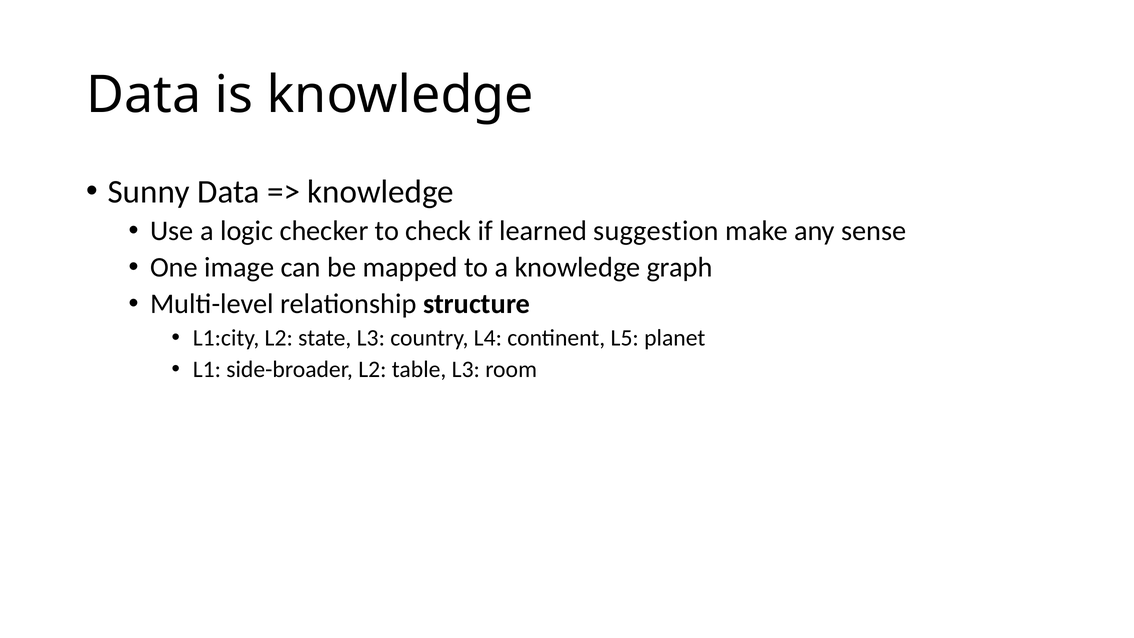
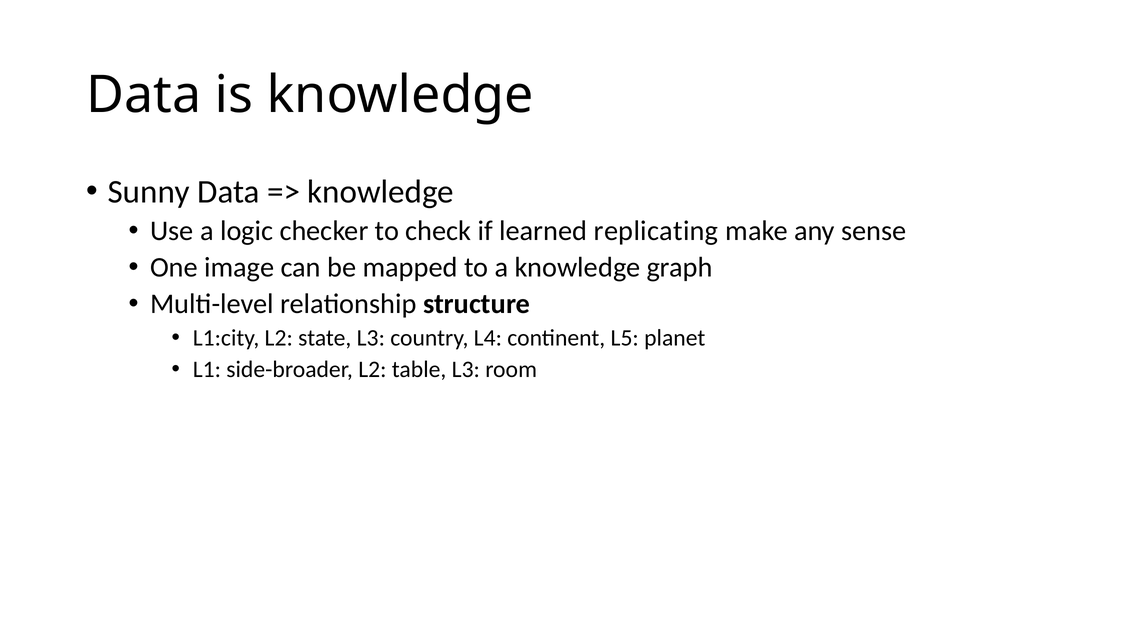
suggestion: suggestion -> replicating
